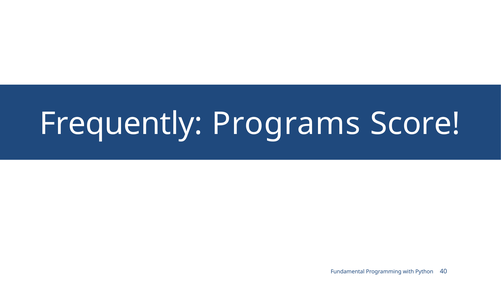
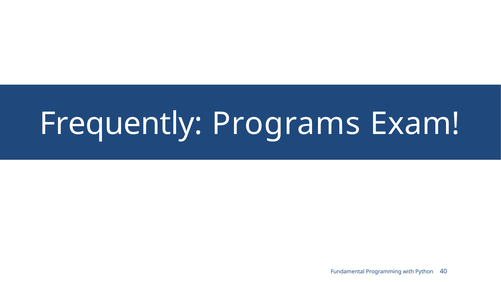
Score: Score -> Exam
